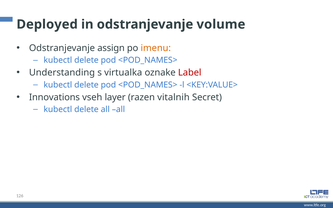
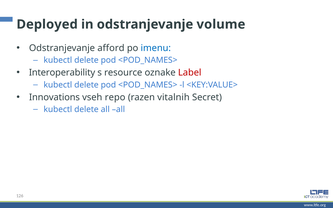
assign: assign -> afford
imenu colour: orange -> blue
Understanding: Understanding -> Interoperability
virtualka: virtualka -> resource
layer: layer -> repo
